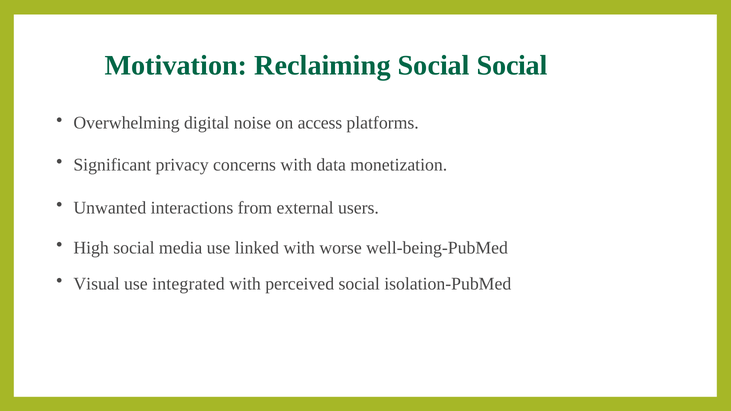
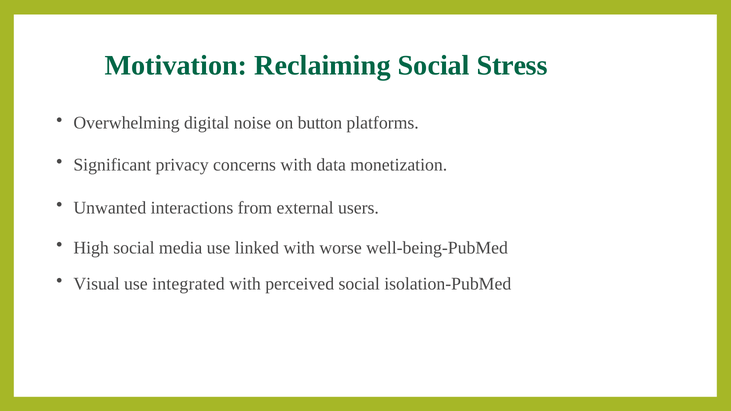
Social Social: Social -> Stress
access: access -> button
